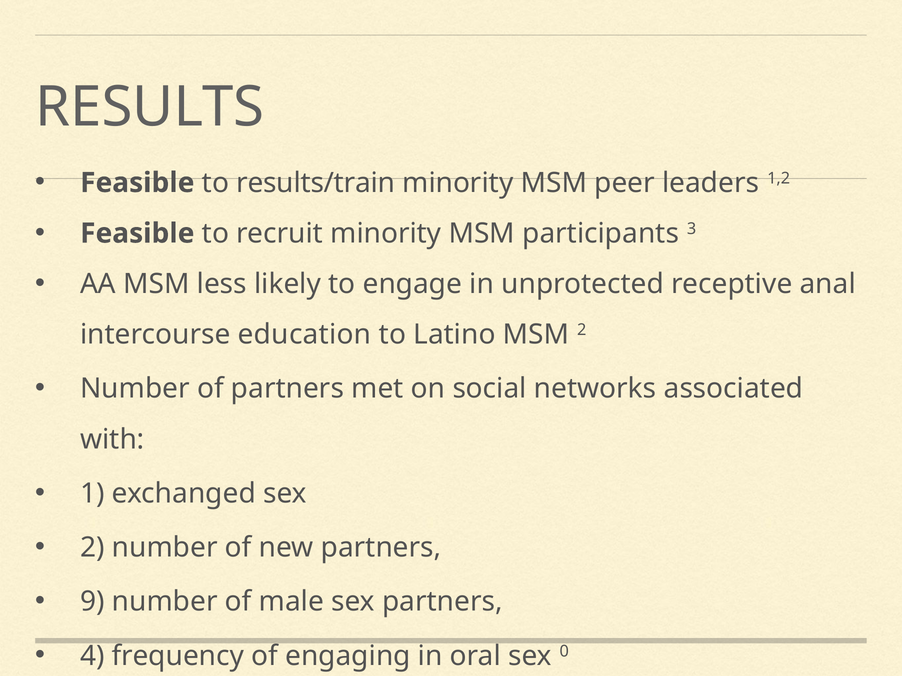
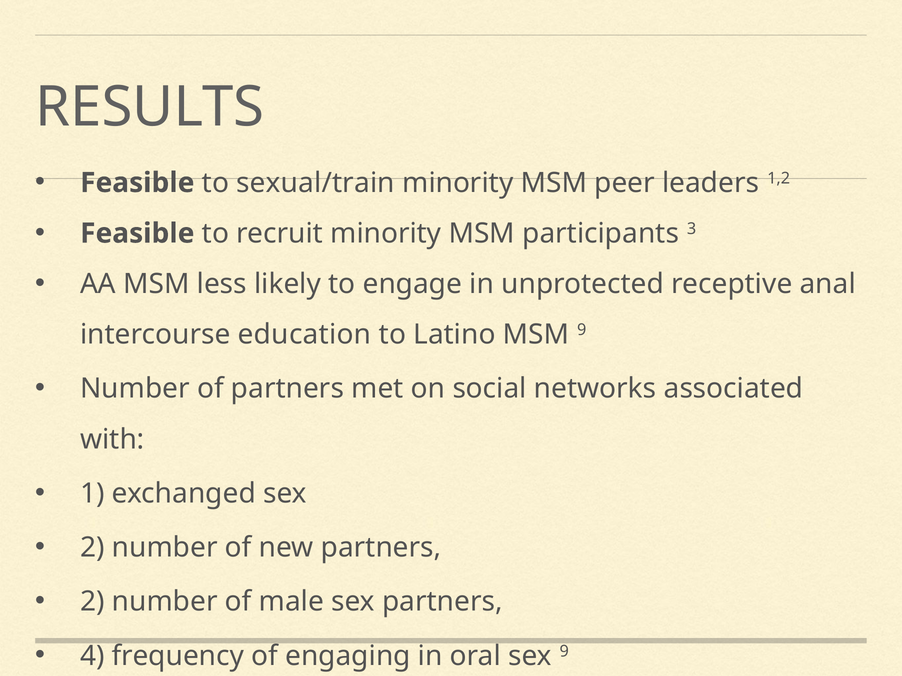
results/train: results/train -> sexual/train
MSM 2: 2 -> 9
9 at (92, 602): 9 -> 2
sex 0: 0 -> 9
